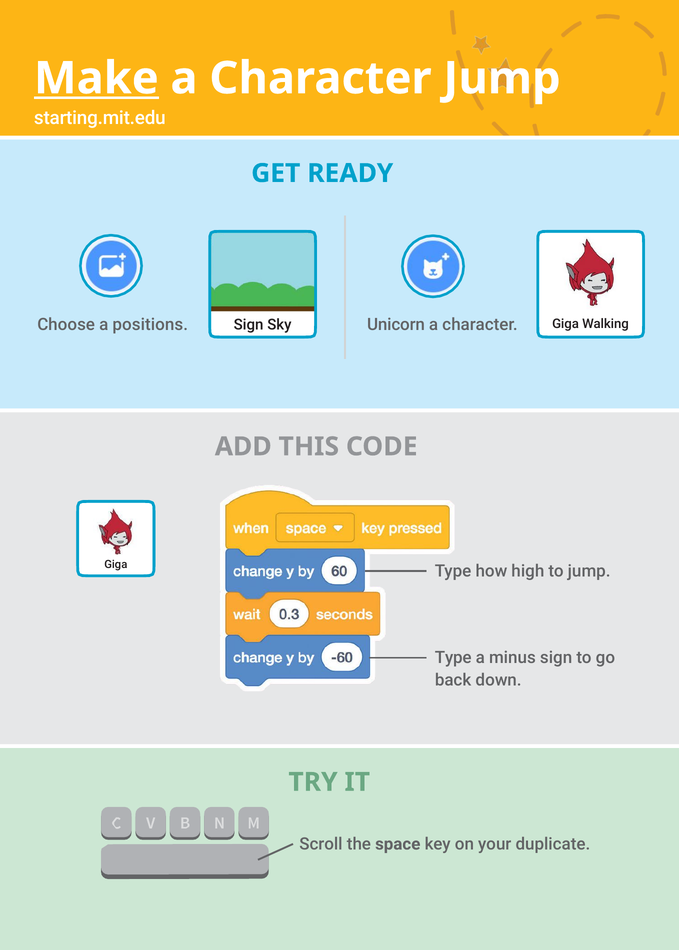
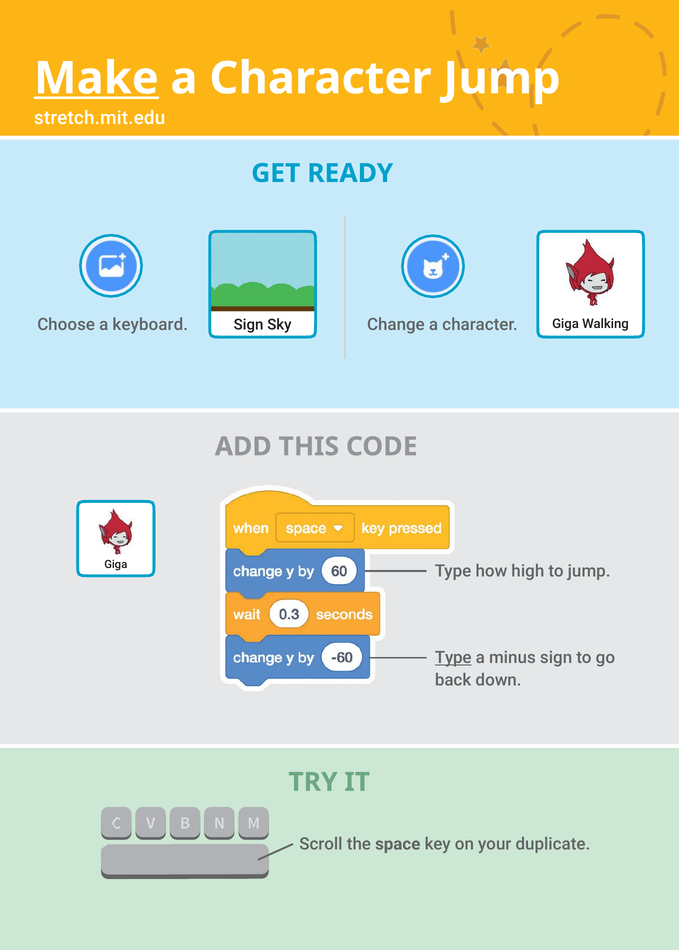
starting.mit.edu: starting.mit.edu -> stretch.mit.edu
positions: positions -> keyboard
Unicorn: Unicorn -> Change
Type at (453, 658) underline: none -> present
